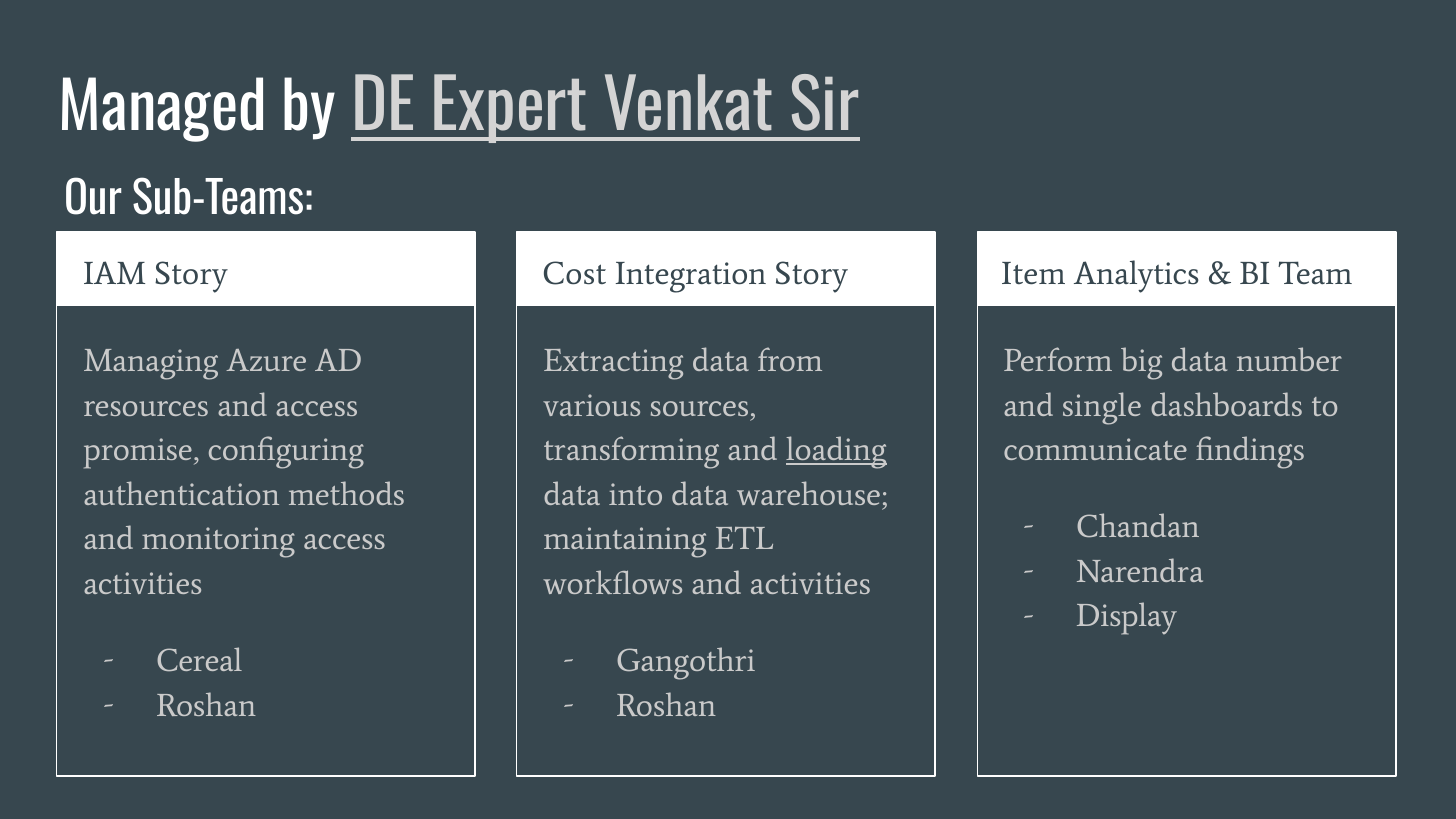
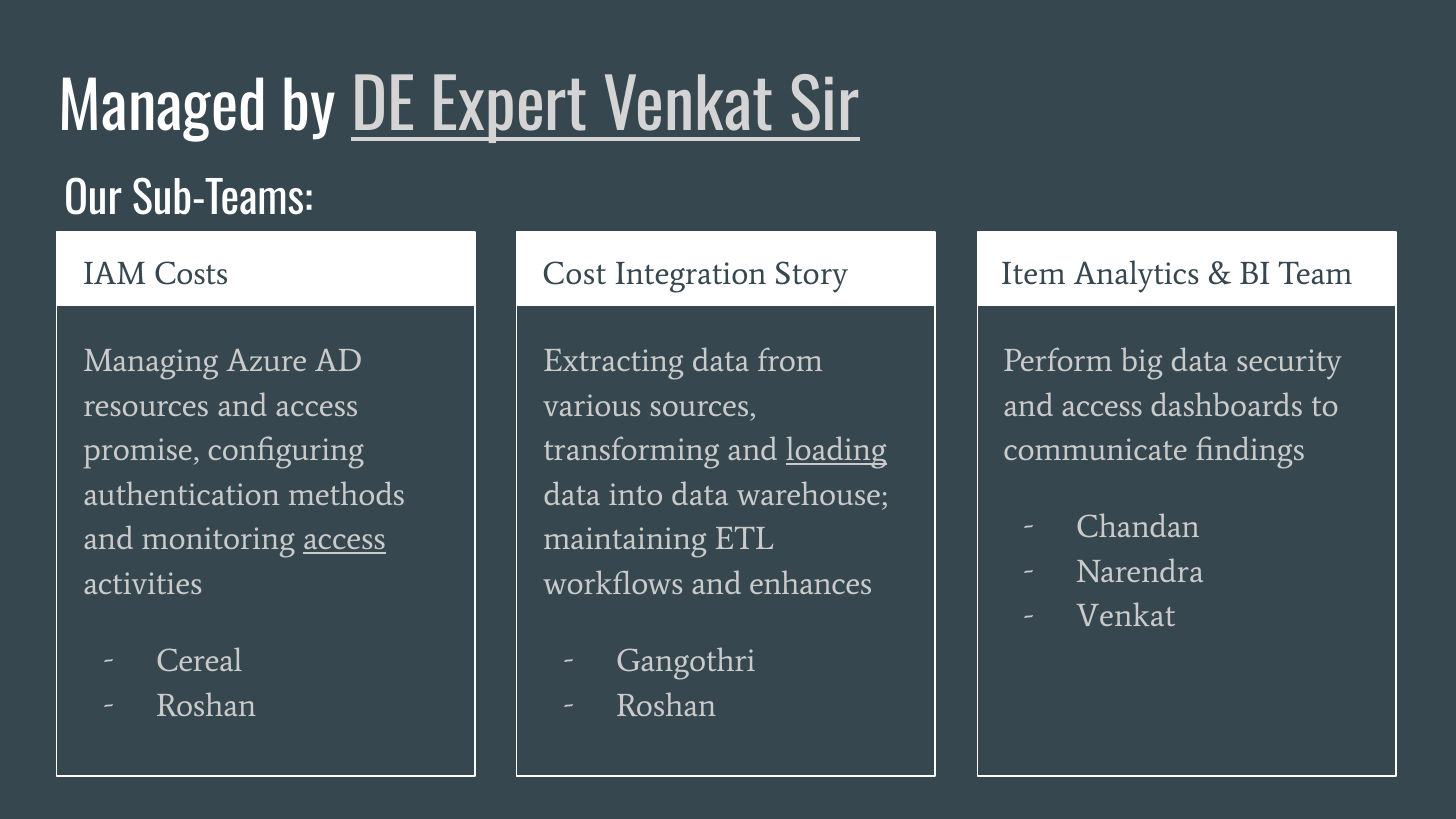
IAM Story: Story -> Costs
number: number -> security
single at (1102, 405): single -> access
access at (344, 539) underline: none -> present
and activities: activities -> enhances
Display at (1126, 616): Display -> Venkat
